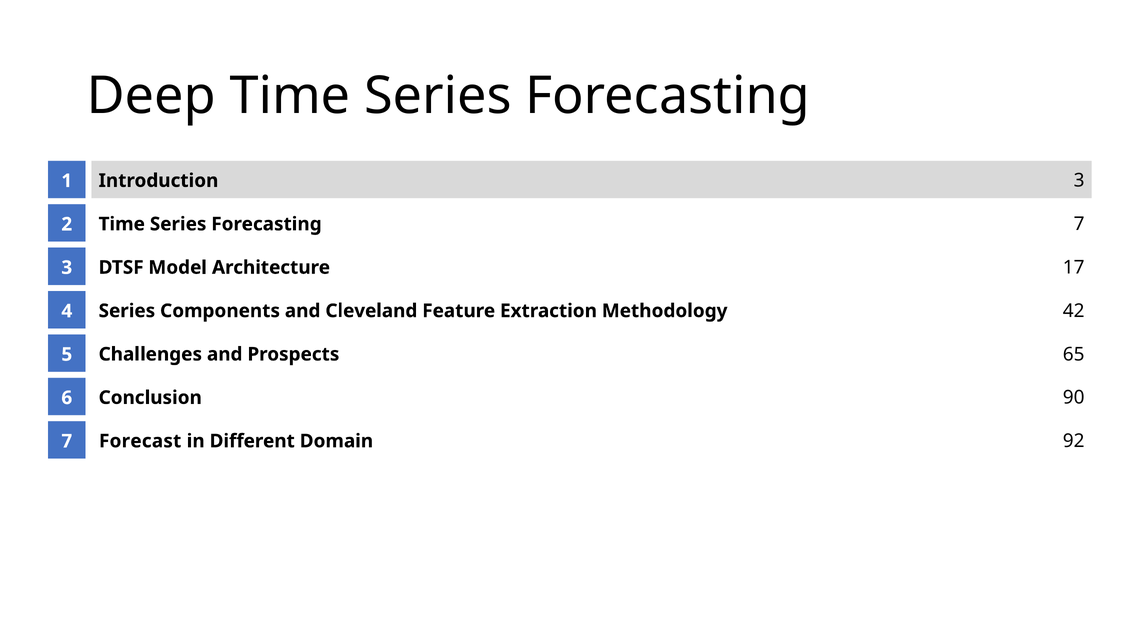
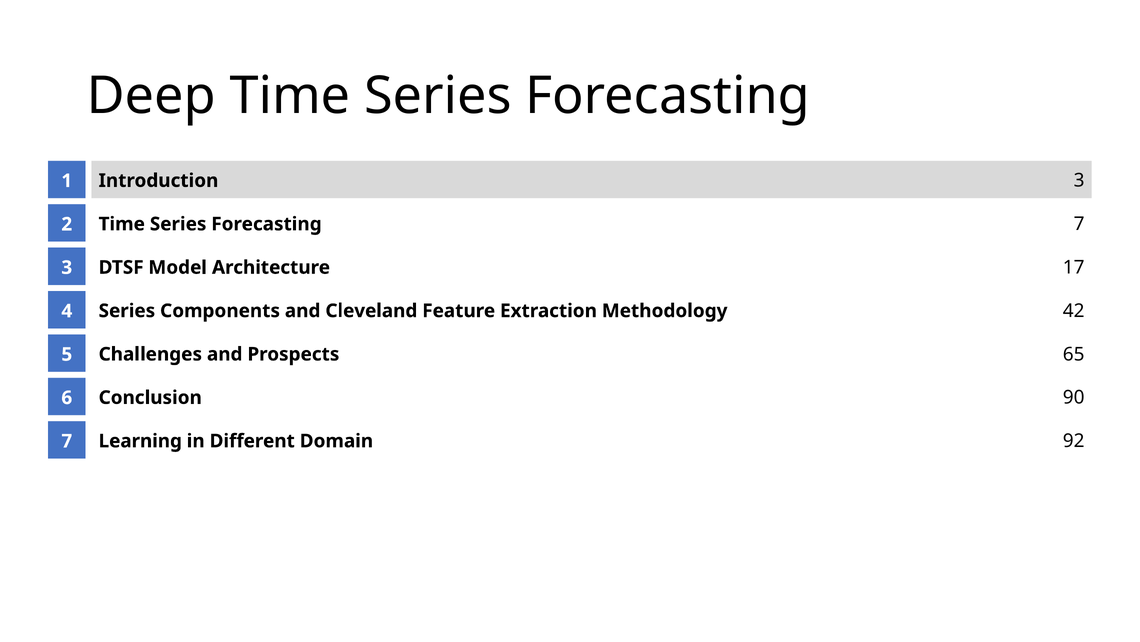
Forecast: Forecast -> Learning
